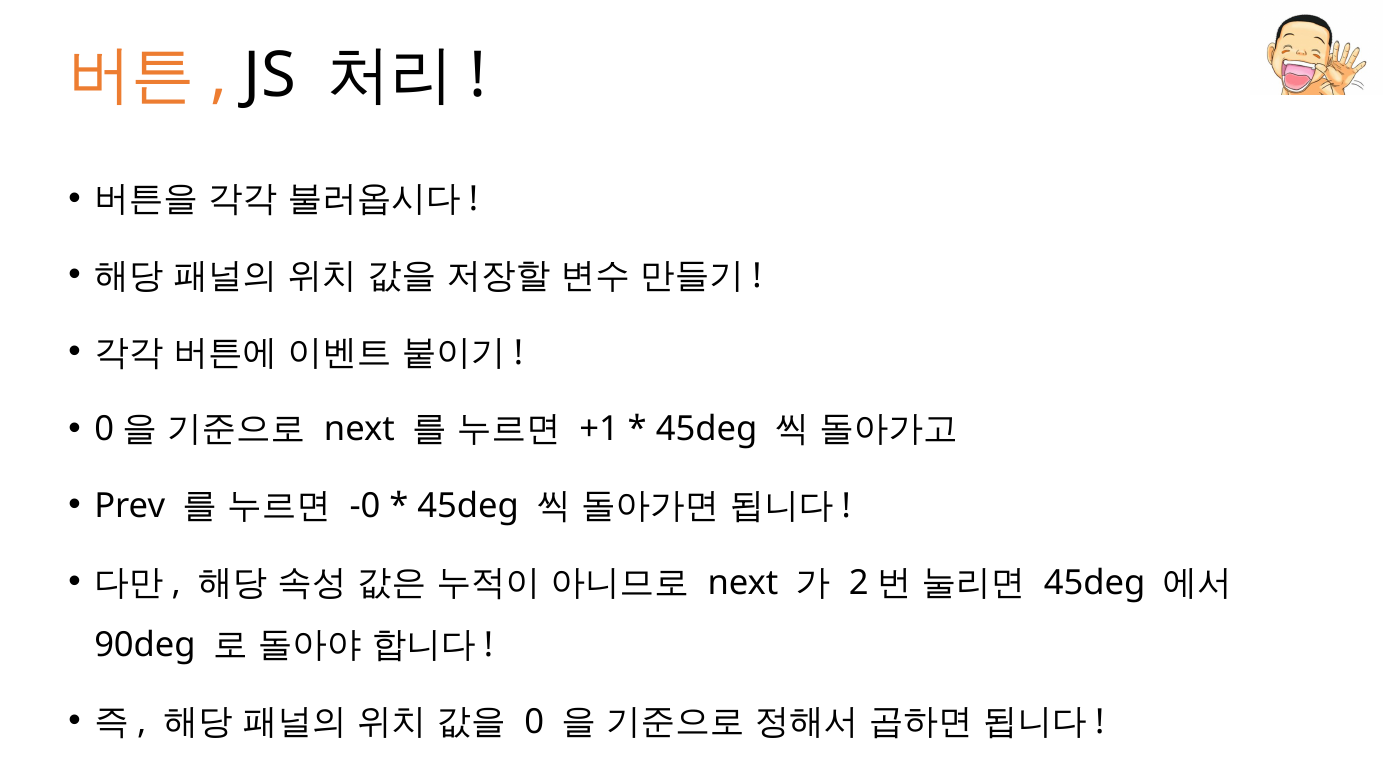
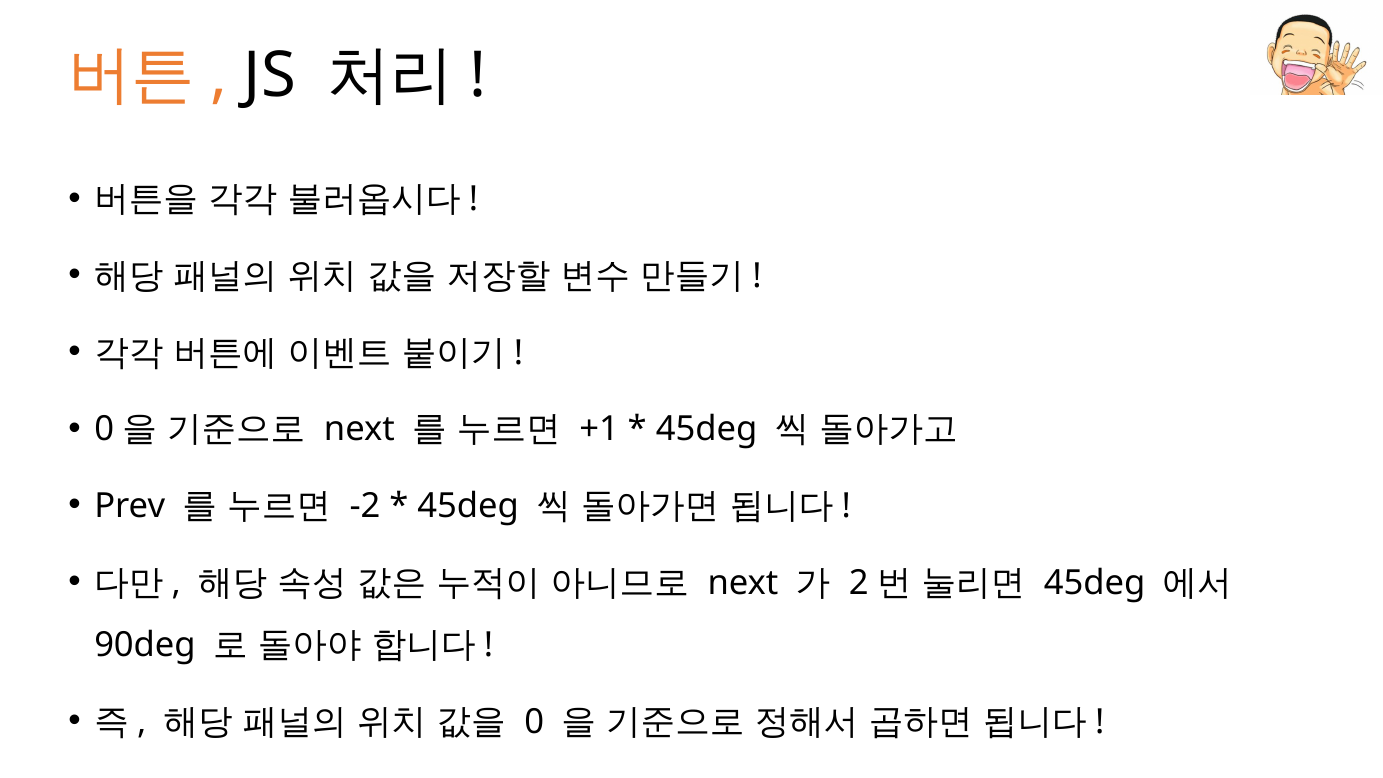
-0: -0 -> -2
